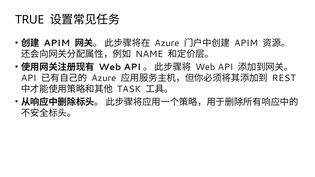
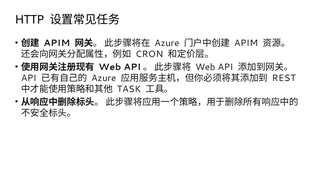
TRUE: TRUE -> HTTP
NAME: NAME -> CRON
